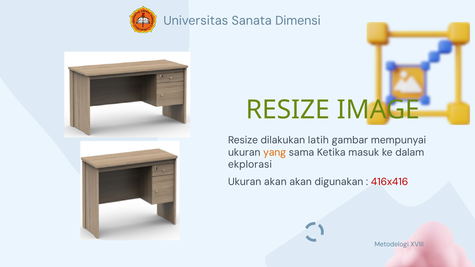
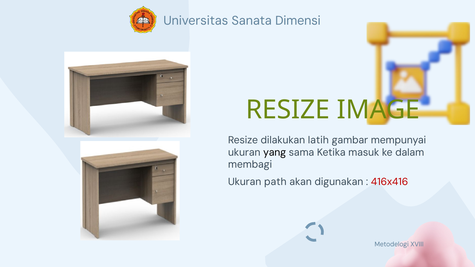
yang colour: orange -> black
ekplorasi: ekplorasi -> membagi
Ukuran akan: akan -> path
